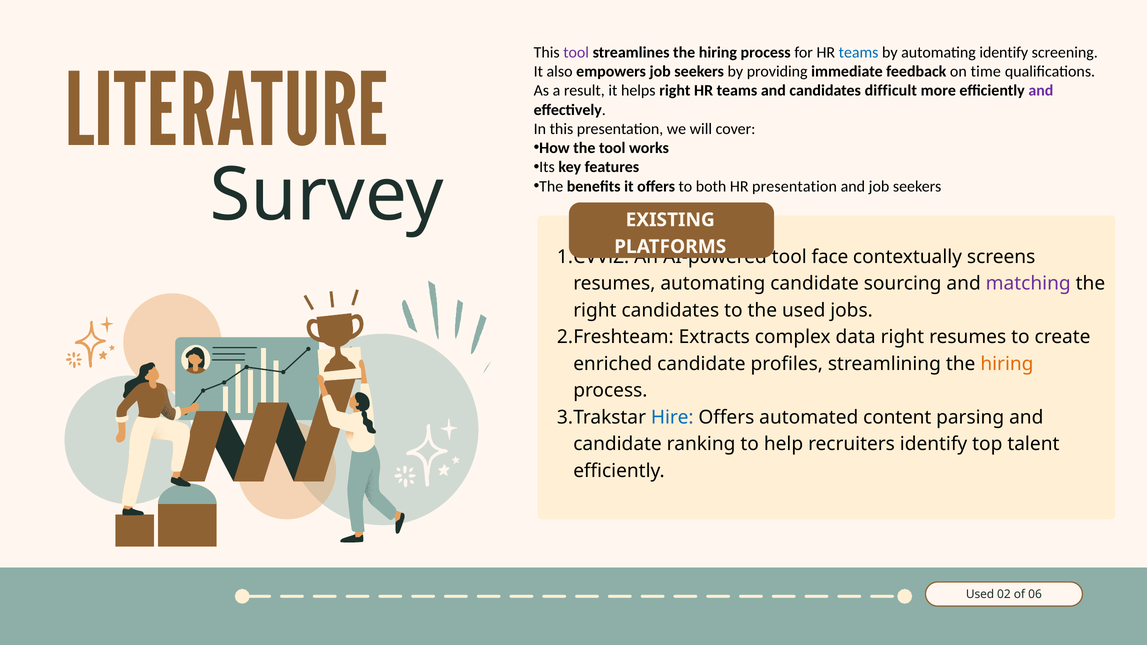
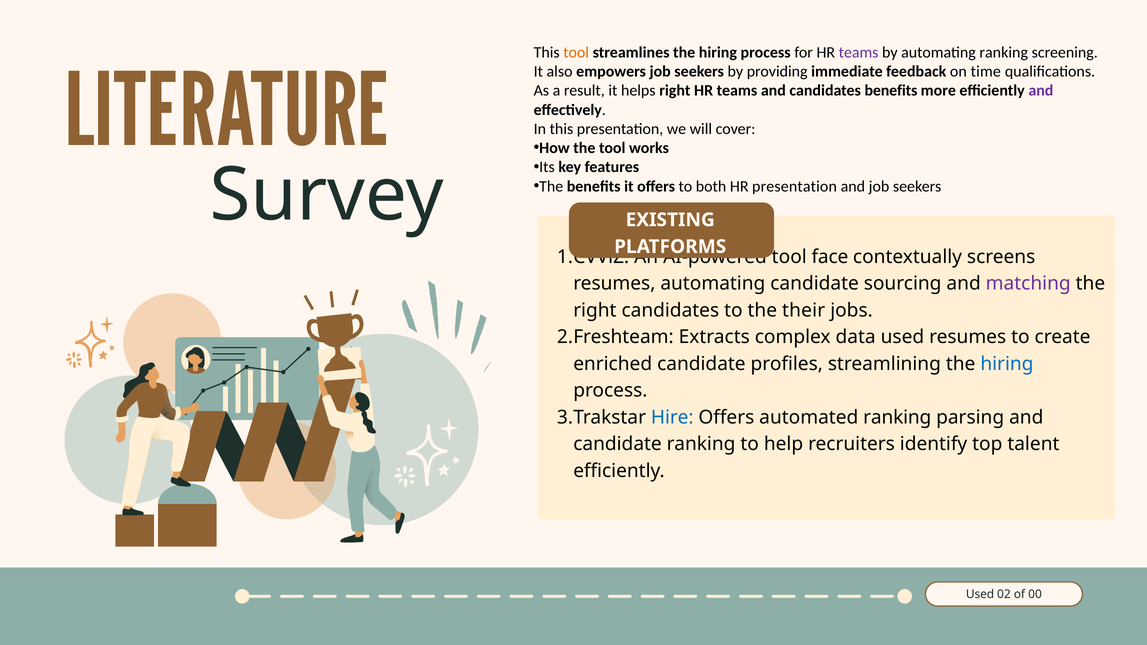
tool at (576, 52) colour: purple -> orange
teams at (859, 52) colour: blue -> purple
automating identify: identify -> ranking
candidates difficult: difficult -> benefits
the used: used -> their
data right: right -> used
hiring at (1007, 364) colour: orange -> blue
automated content: content -> ranking
06: 06 -> 00
